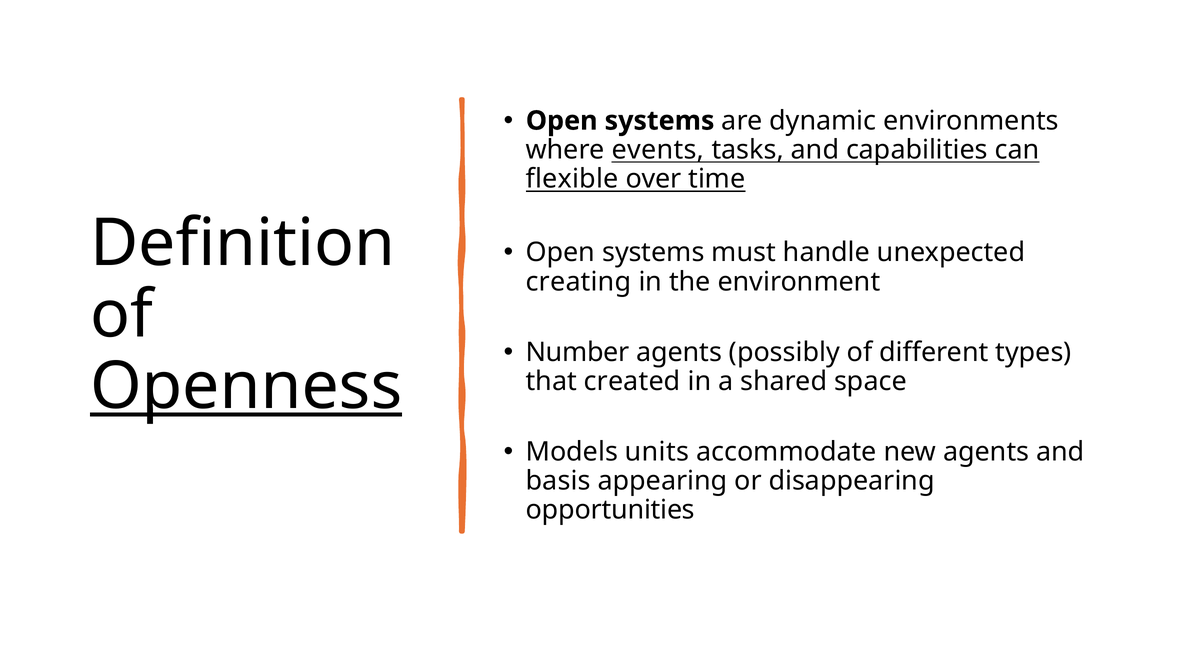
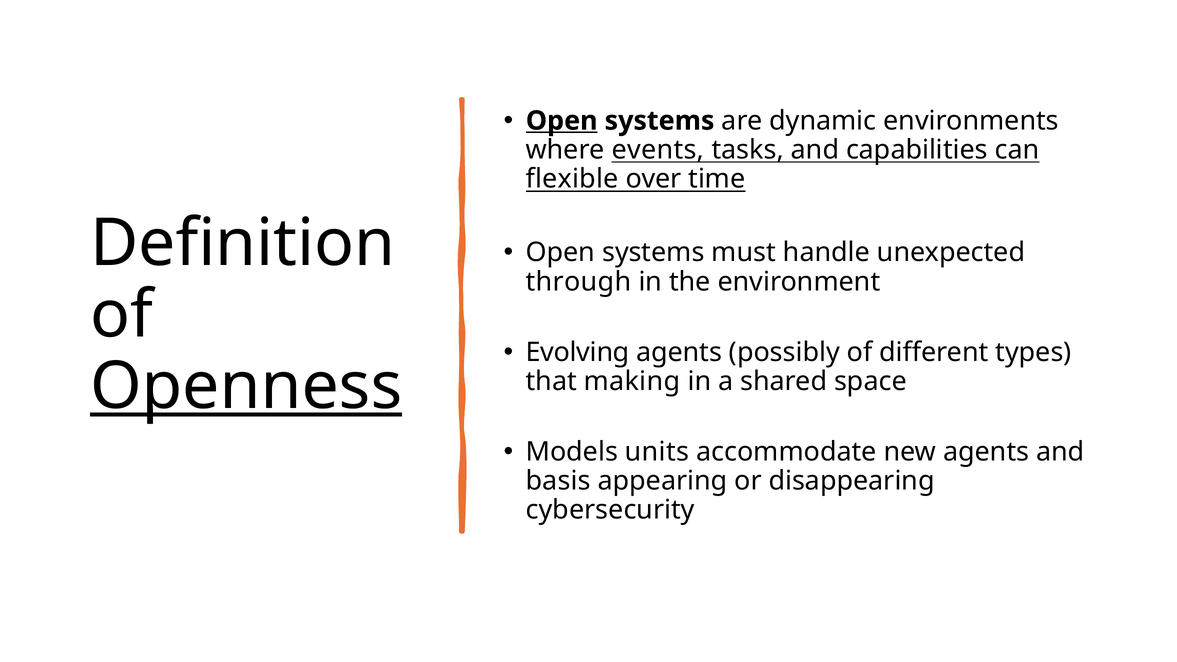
Open at (562, 121) underline: none -> present
creating: creating -> through
Number: Number -> Evolving
created: created -> making
opportunities: opportunities -> cybersecurity
